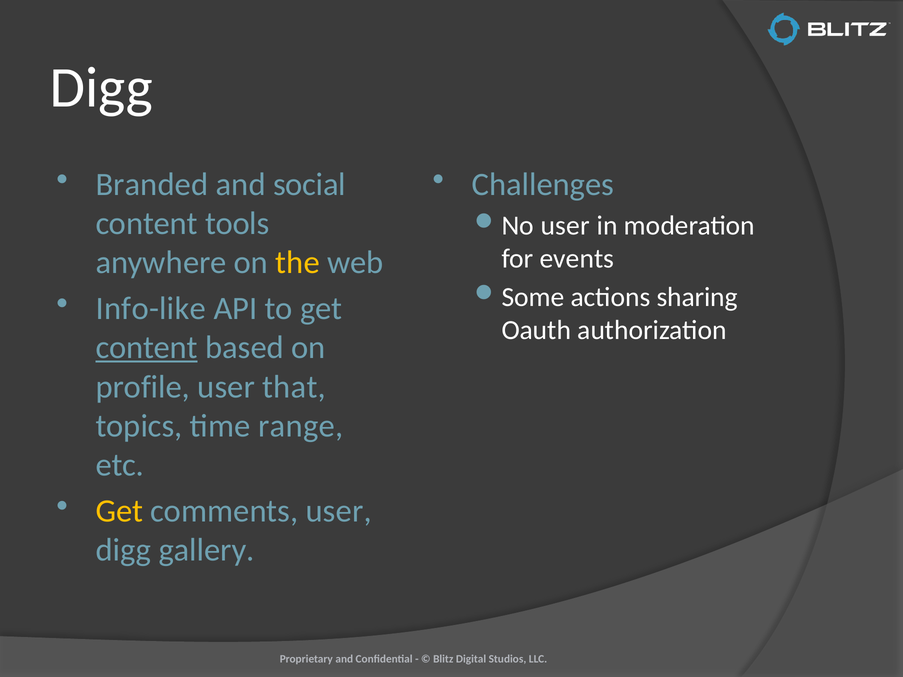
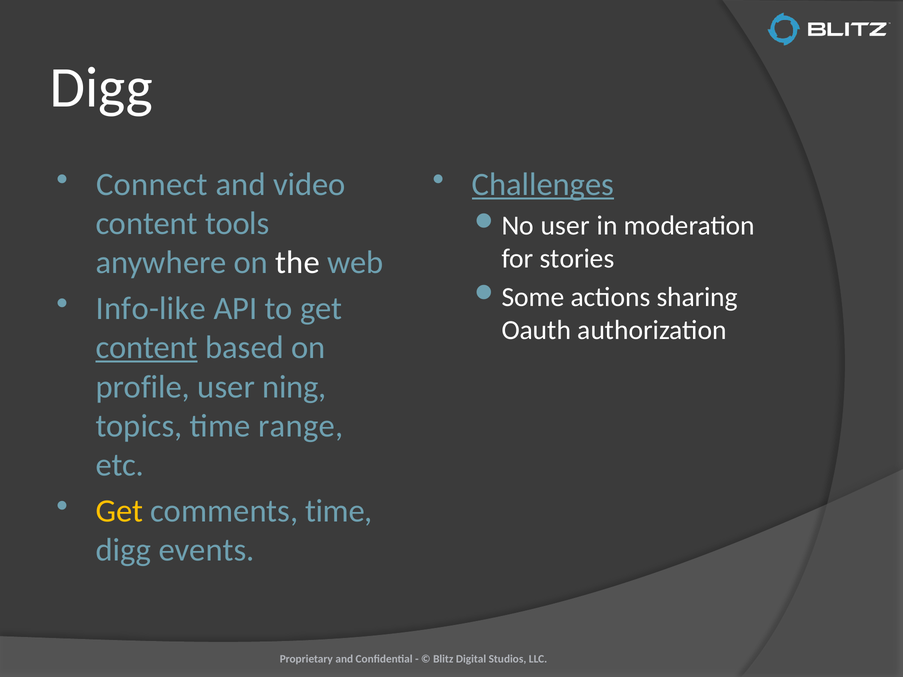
Branded: Branded -> Connect
social: social -> video
Challenges underline: none -> present
events: events -> stories
the colour: yellow -> white
that: that -> ning
comments user: user -> time
gallery: gallery -> events
